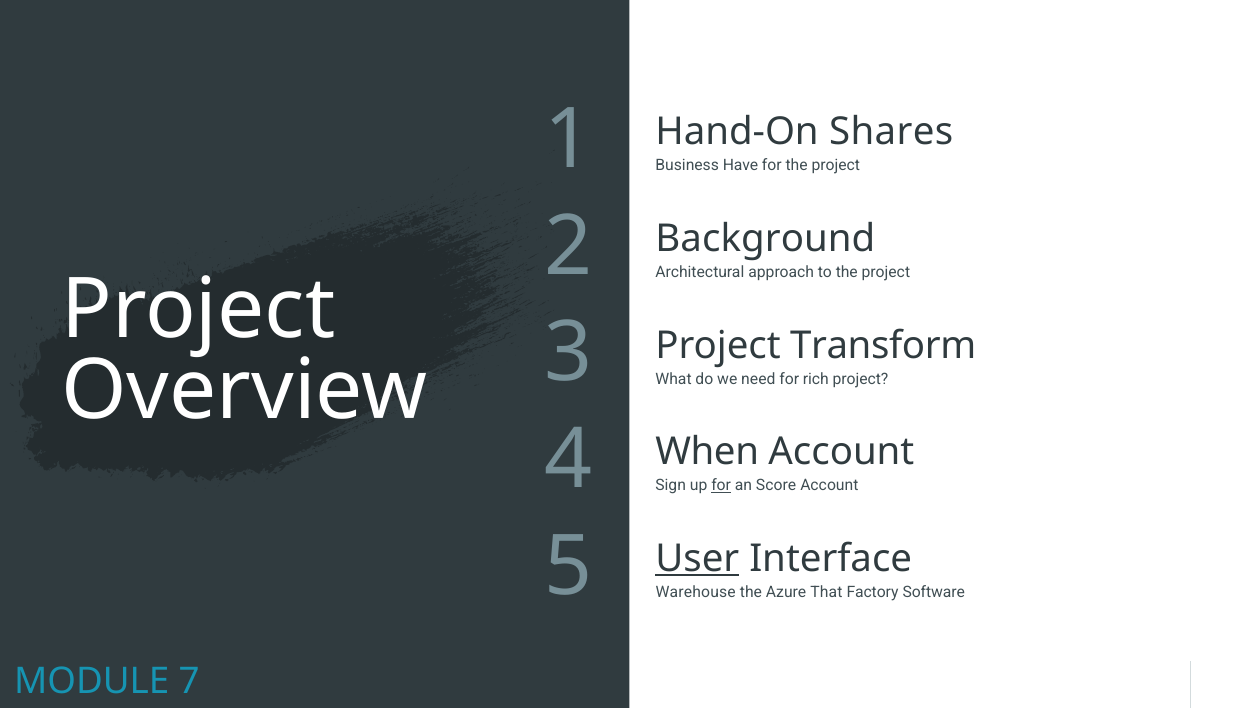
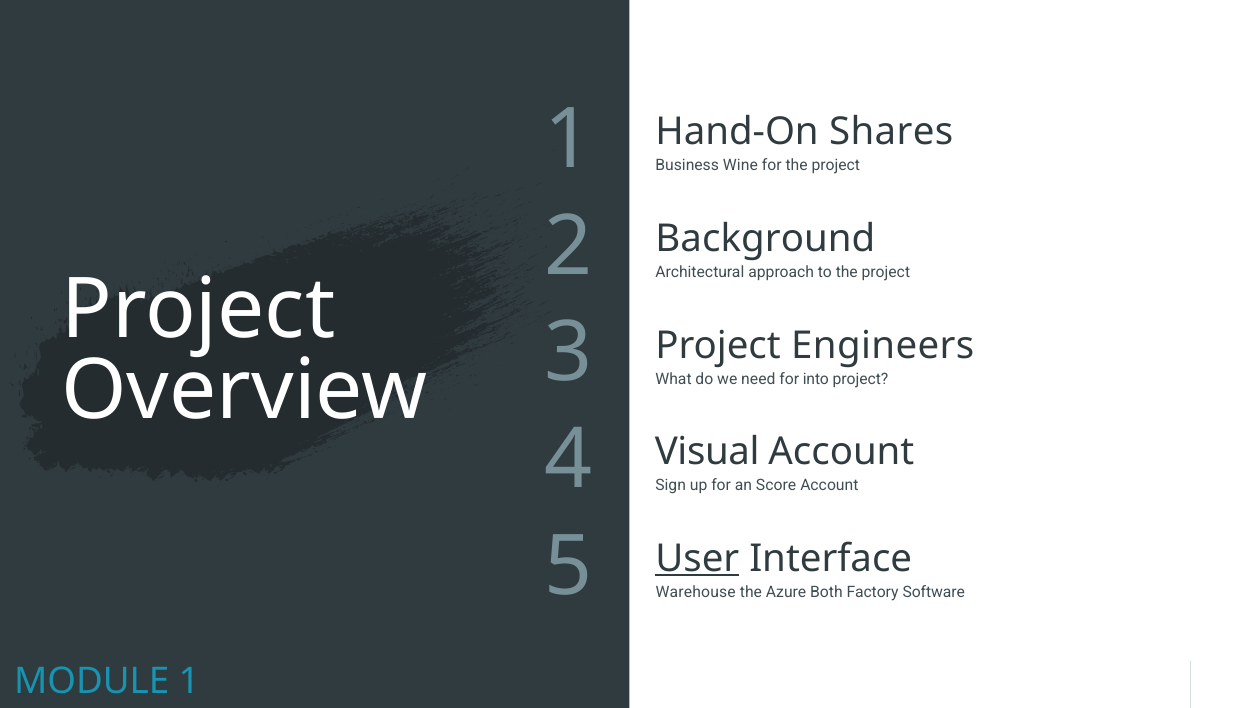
Have: Have -> Wine
Transform: Transform -> Engineers
rich: rich -> into
When: When -> Visual
for at (721, 486) underline: present -> none
That: That -> Both
MODULE 7: 7 -> 1
